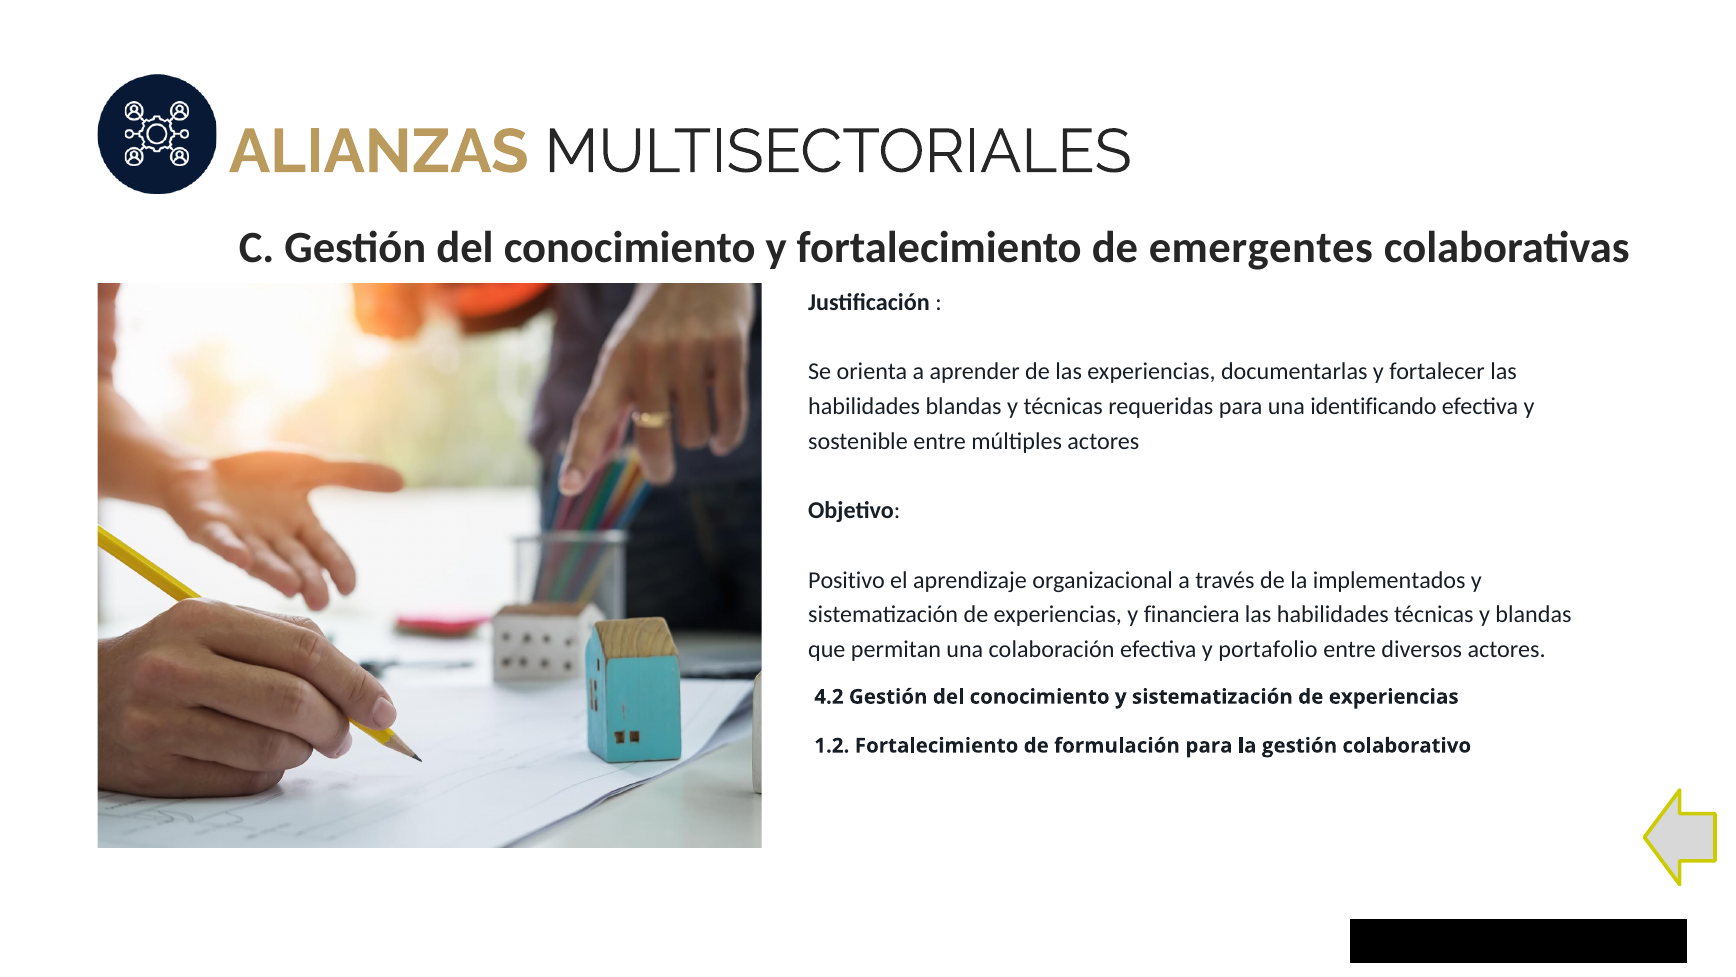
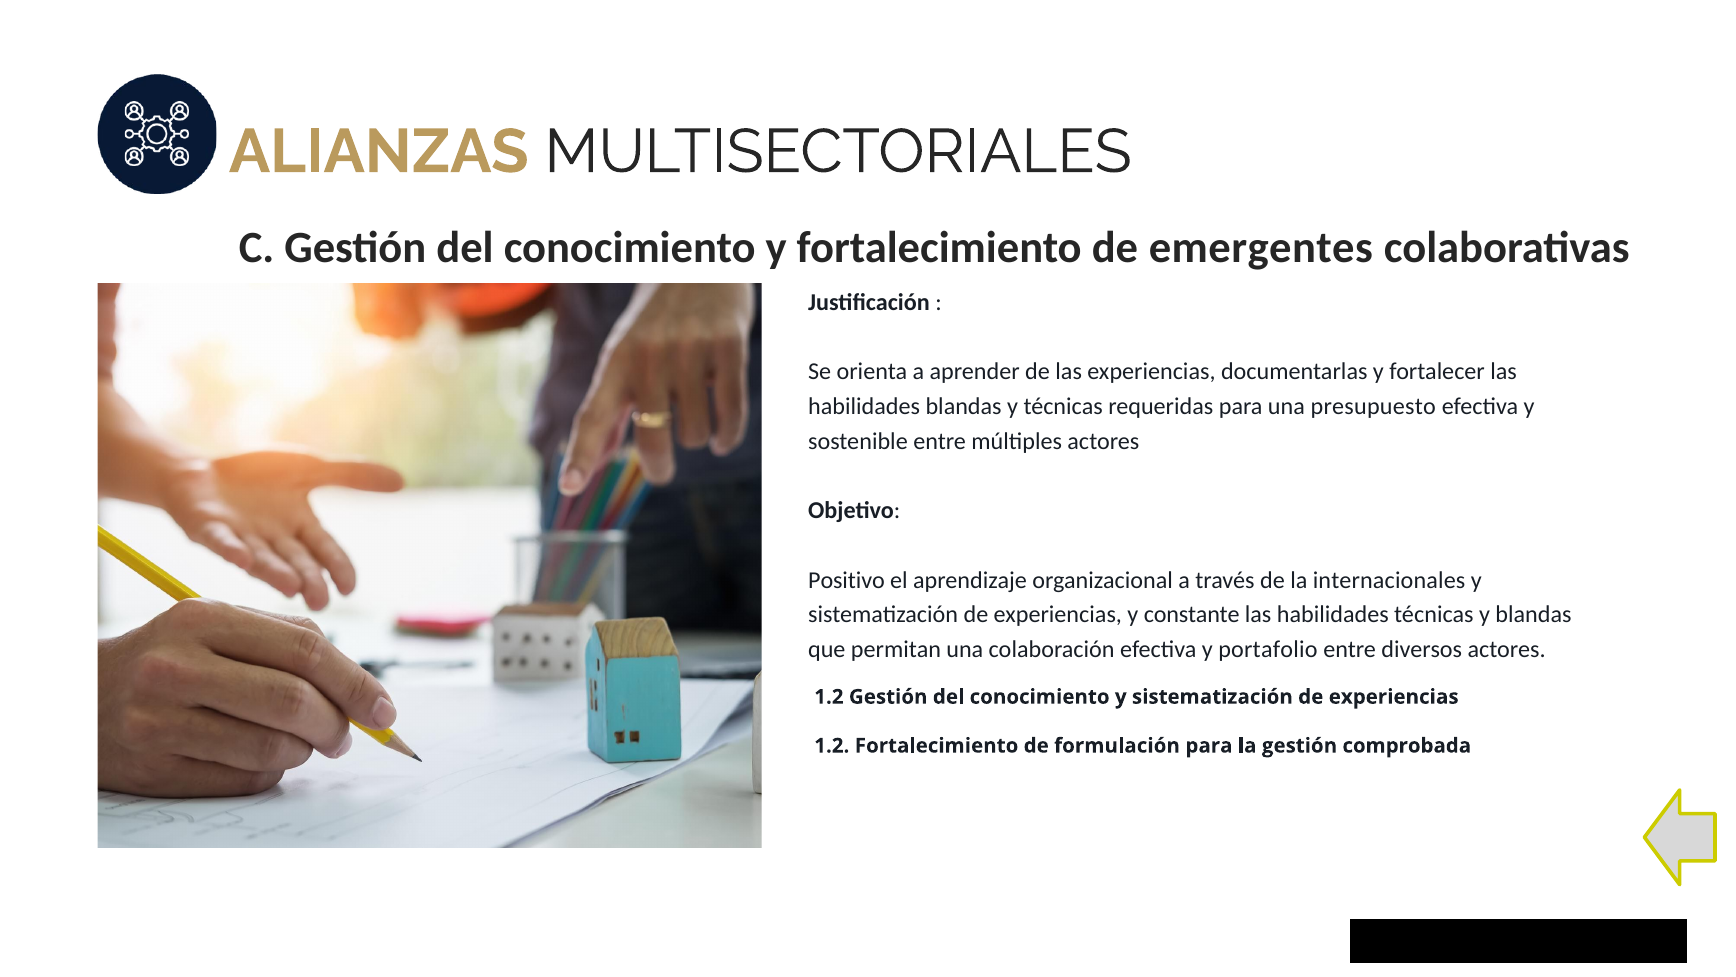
identificando: identificando -> presupuesto
implementados: implementados -> internacionales
financiera: financiera -> constante
4.2 at (829, 697): 4.2 -> 1.2
colaborativo: colaborativo -> comprobada
